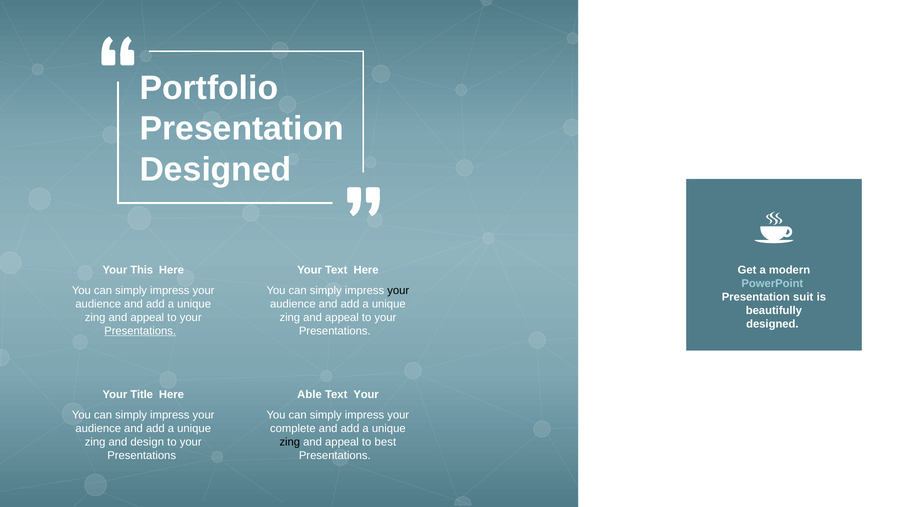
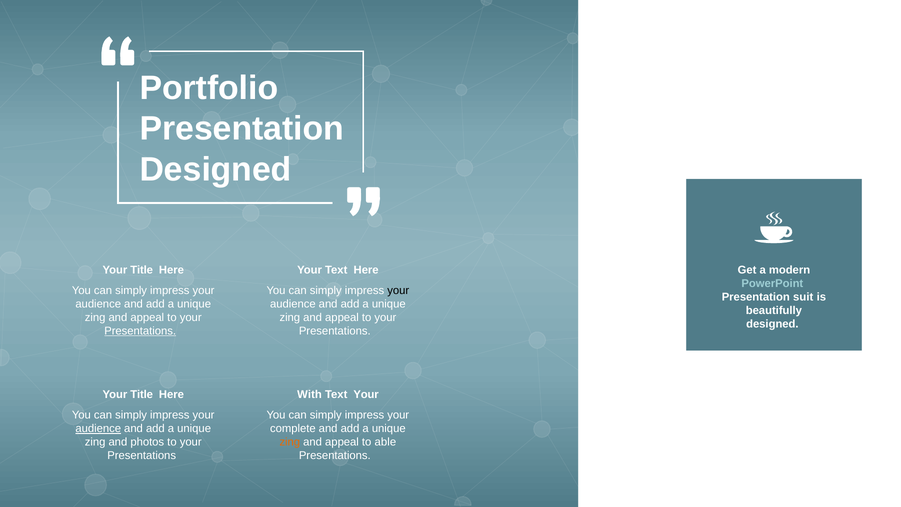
This at (142, 270): This -> Title
Able: Able -> With
audience at (98, 429) underline: none -> present
design: design -> photos
zing at (290, 442) colour: black -> orange
best: best -> able
